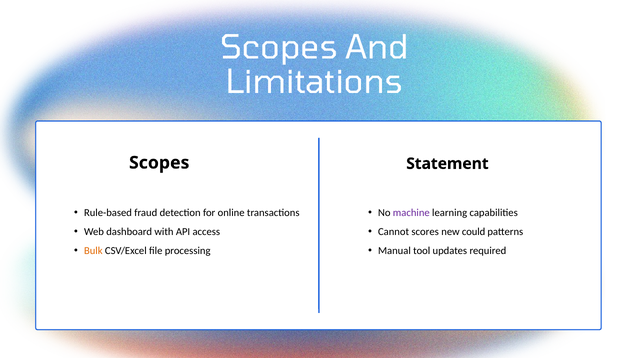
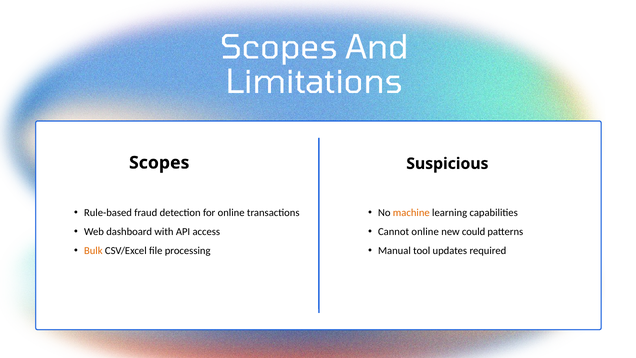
Statement: Statement -> Suspicious
machine colour: purple -> orange
Cannot scores: scores -> online
